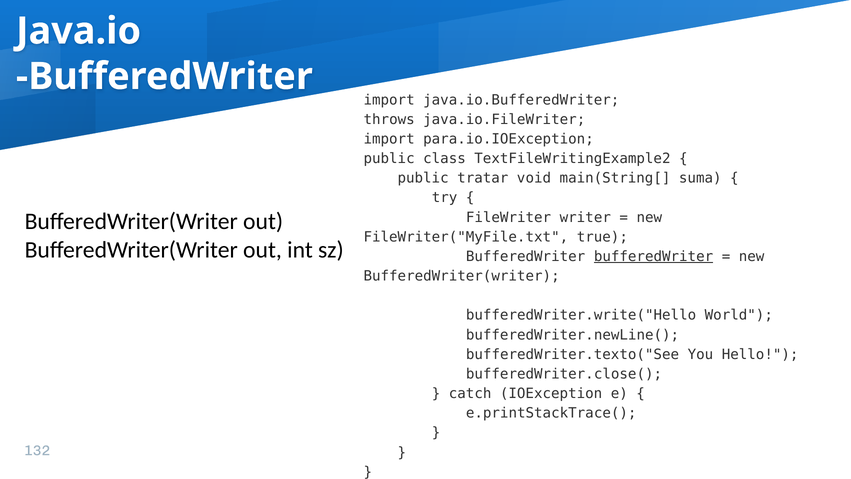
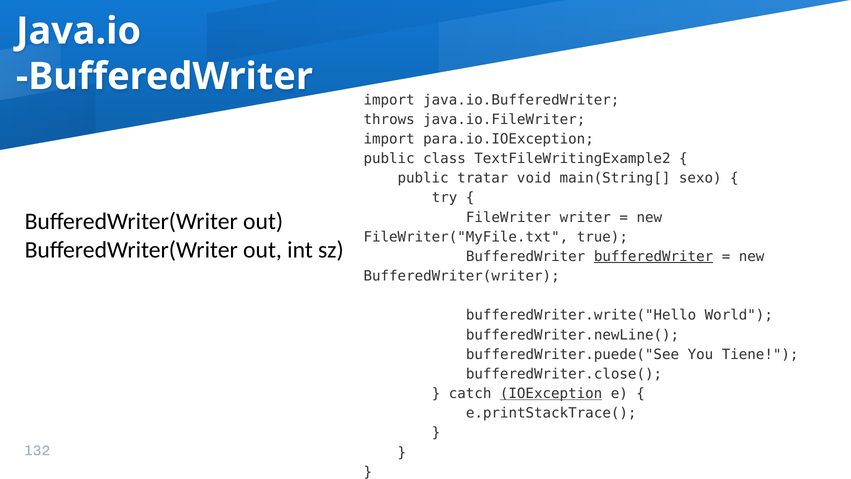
suma: suma -> sexo
bufferedWriter.texto("See: bufferedWriter.texto("See -> bufferedWriter.puede("See
Hello: Hello -> Tiene
IOException underline: none -> present
